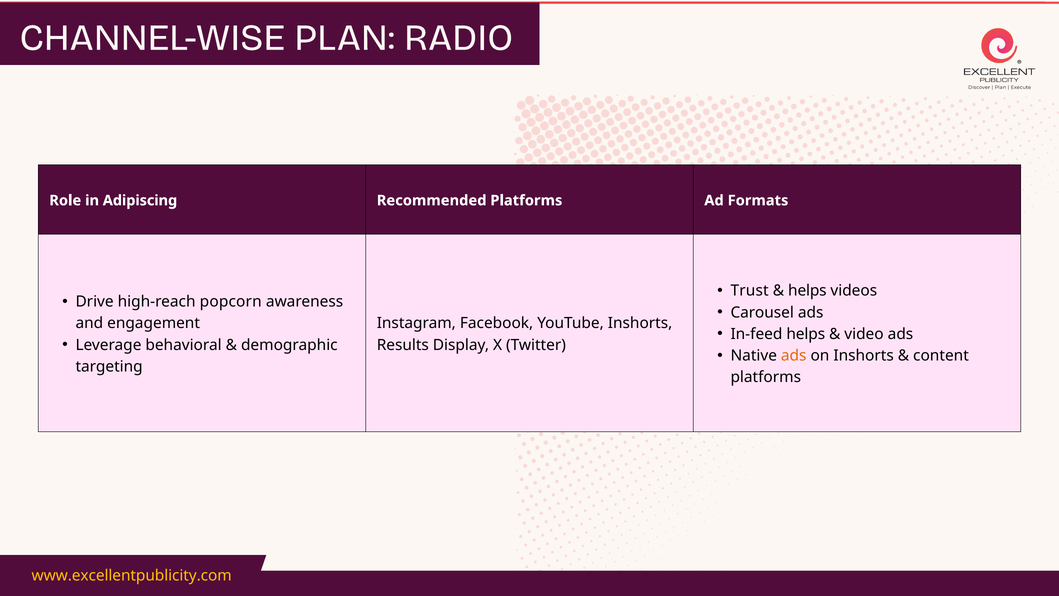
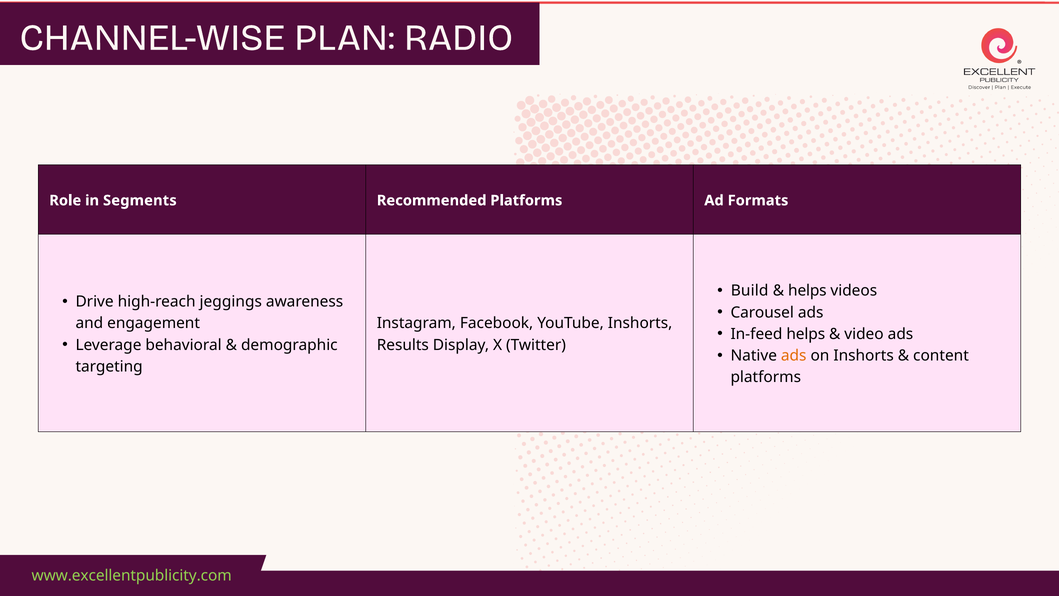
Adipiscing: Adipiscing -> Segments
Trust: Trust -> Build
popcorn: popcorn -> jeggings
www.excellentpublicity.com colour: yellow -> light green
